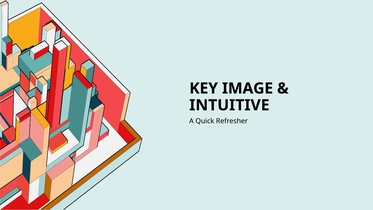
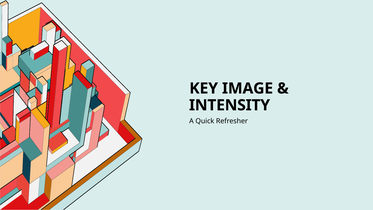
INTUITIVE: INTUITIVE -> INTENSITY
